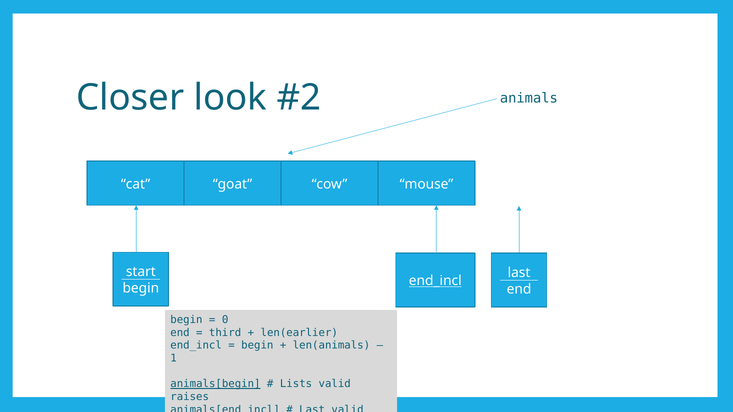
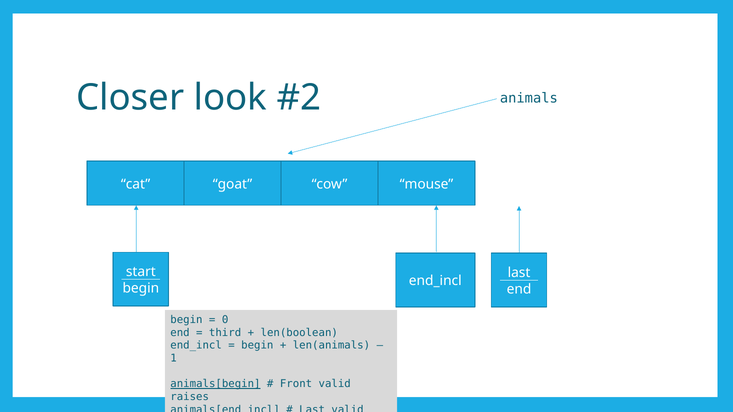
end_incl at (435, 281) underline: present -> none
len(earlier: len(earlier -> len(boolean
Lists: Lists -> Front
